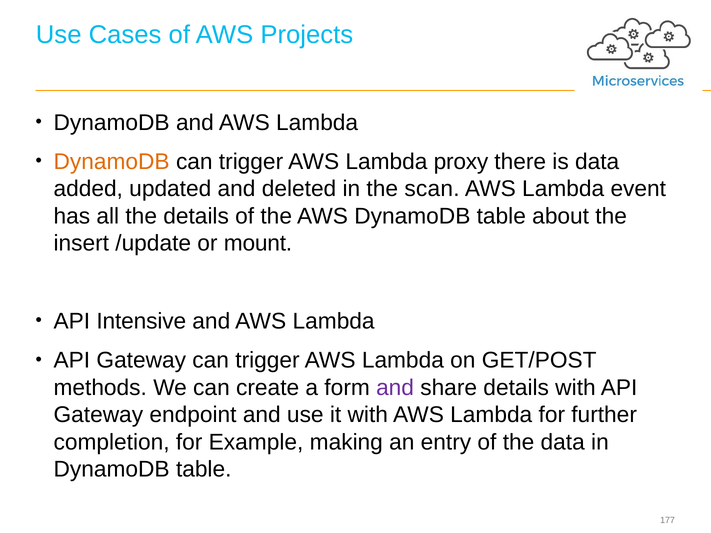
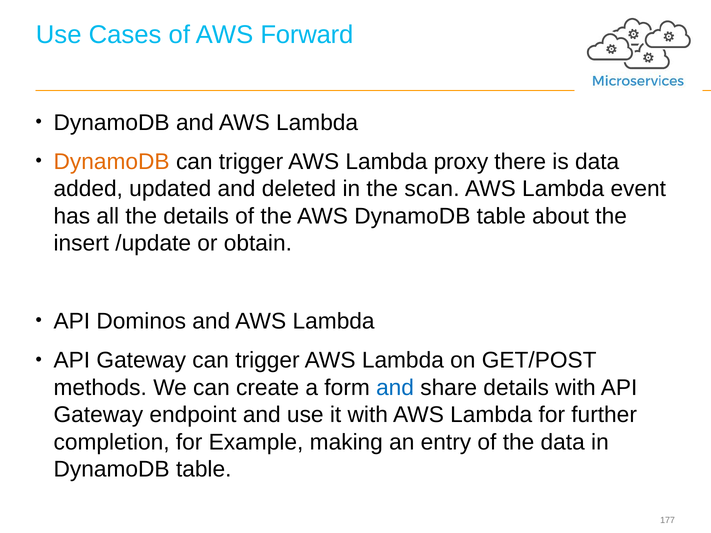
Projects: Projects -> Forward
mount: mount -> obtain
Intensive: Intensive -> Dominos
and at (395, 388) colour: purple -> blue
